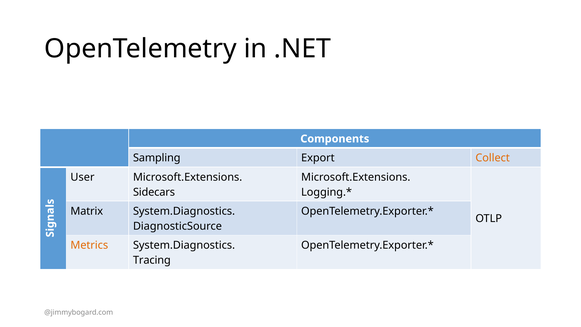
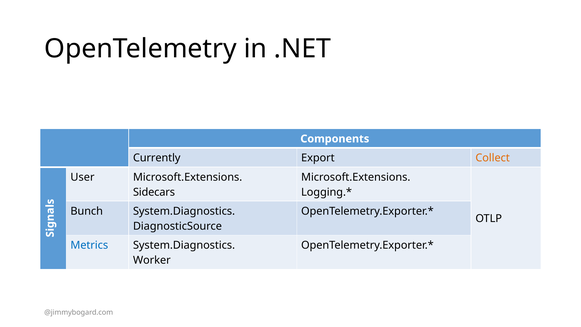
Sampling: Sampling -> Currently
Matrix: Matrix -> Bunch
Metrics colour: orange -> blue
Tracing: Tracing -> Worker
